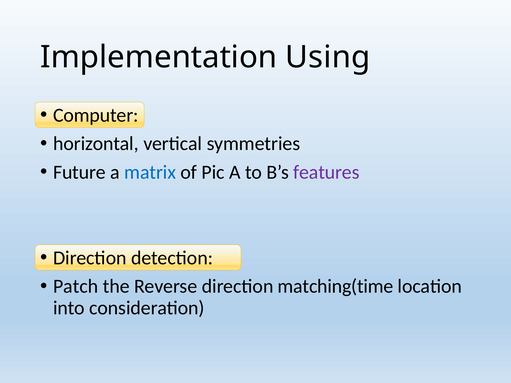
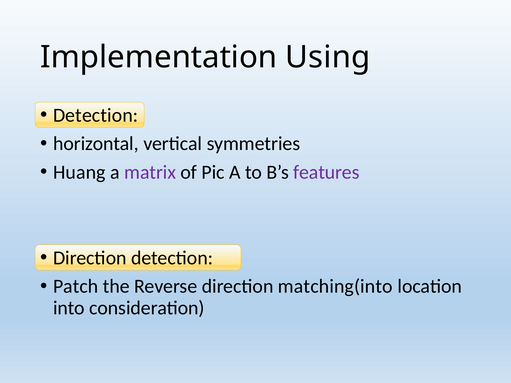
Computer at (96, 115): Computer -> Detection
Future: Future -> Huang
matrix colour: blue -> purple
matching(time: matching(time -> matching(into
